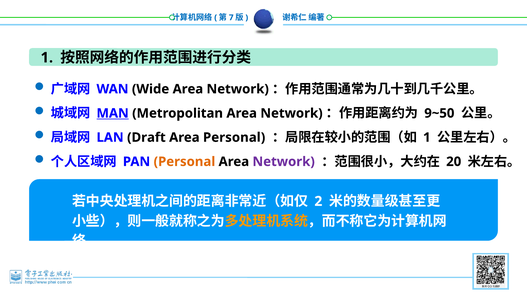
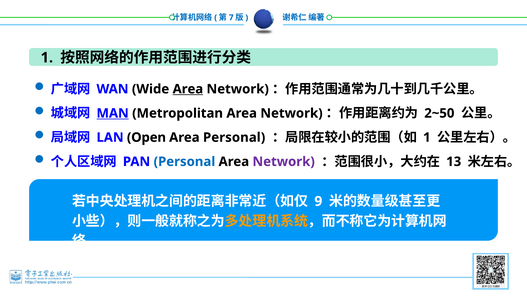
Area at (188, 89) underline: none -> present
9~50: 9~50 -> 2~50
Draft: Draft -> Open
Personal at (184, 161) colour: orange -> blue
20: 20 -> 13
2: 2 -> 9
